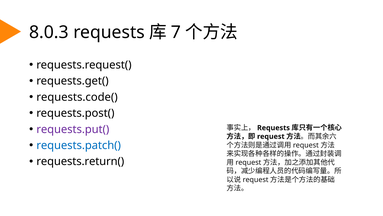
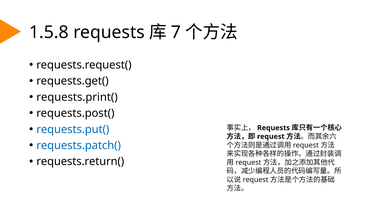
8.0.3: 8.0.3 -> 1.5.8
requests.code(: requests.code( -> requests.print(
requests.put( colour: purple -> blue
